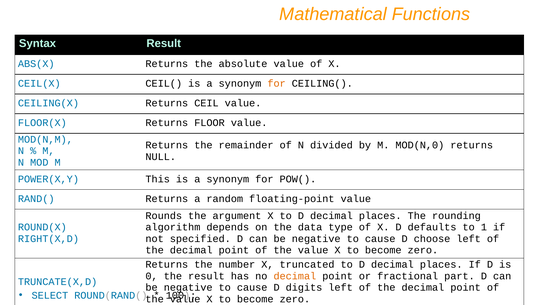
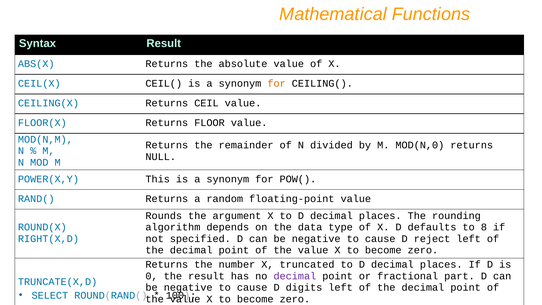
1: 1 -> 8
choose: choose -> reject
decimal at (295, 276) colour: orange -> purple
